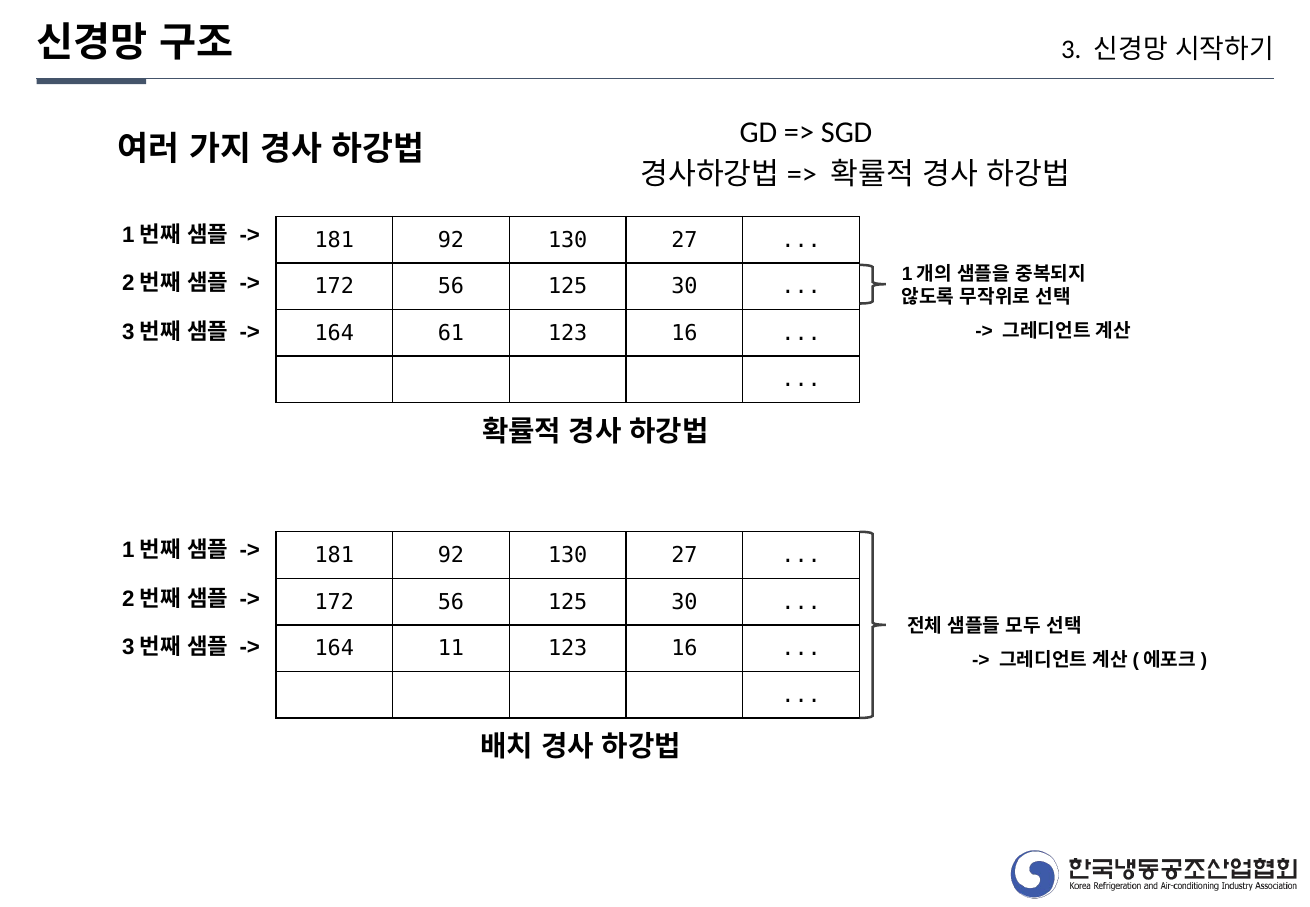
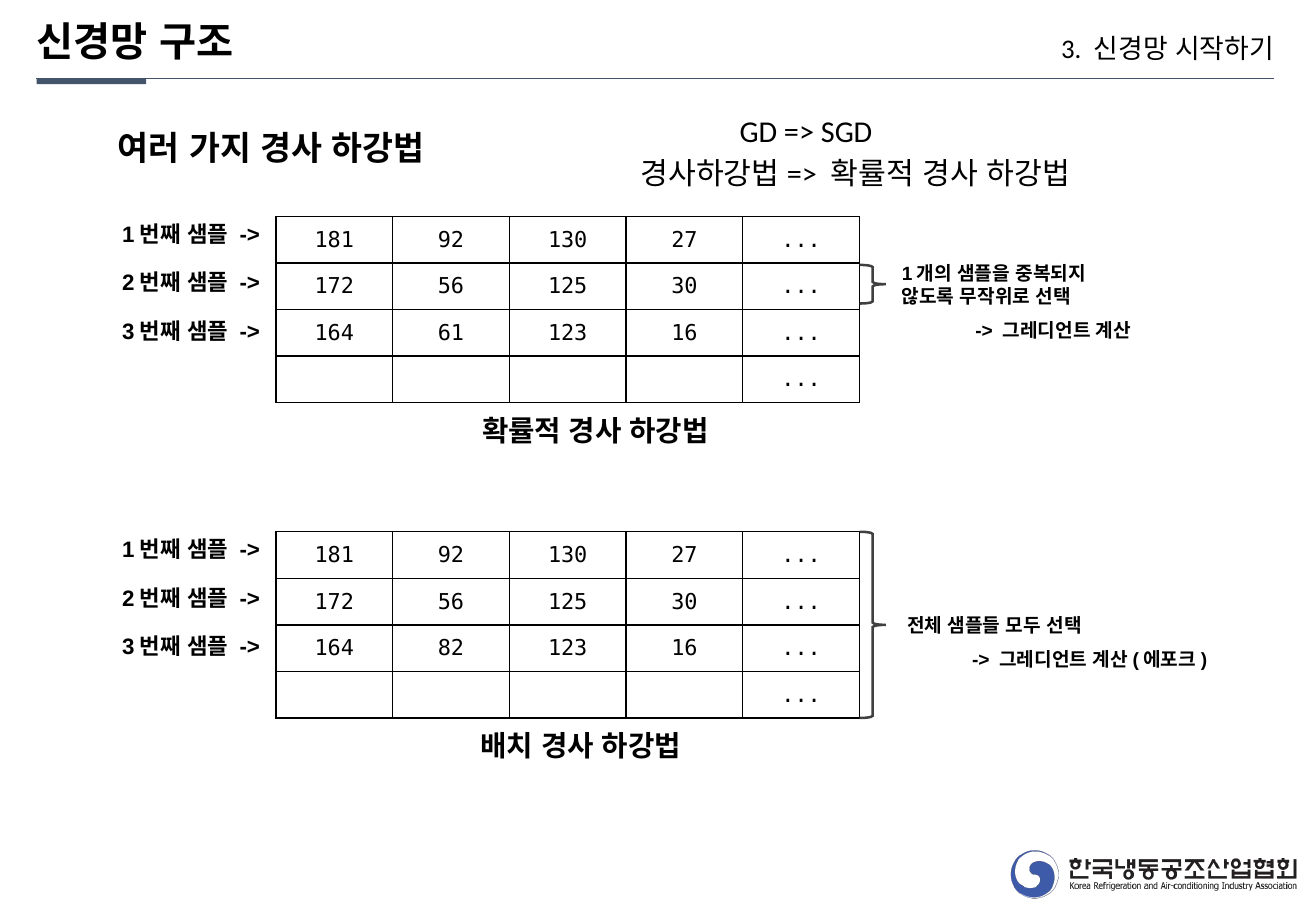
11: 11 -> 82
